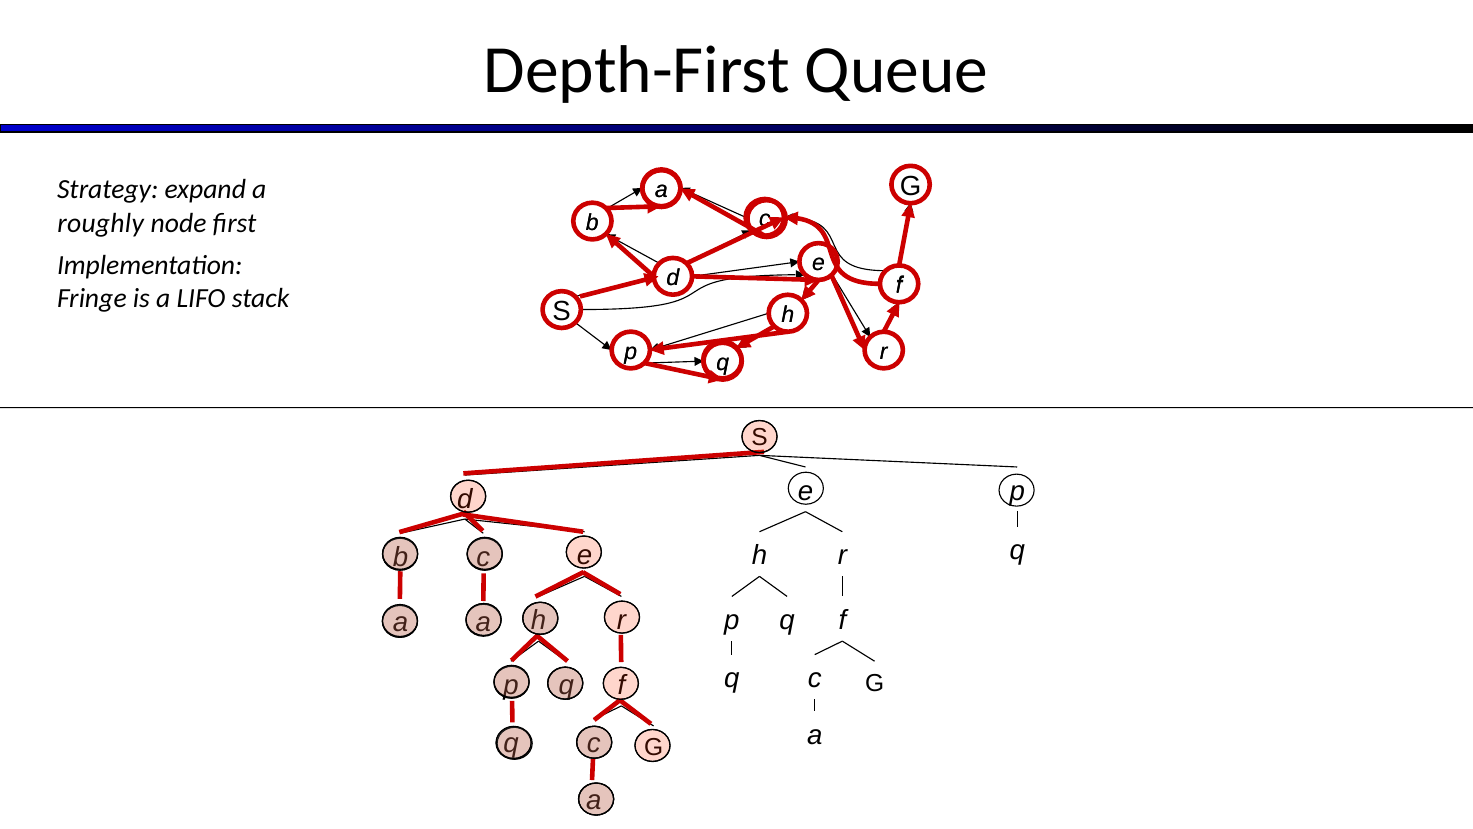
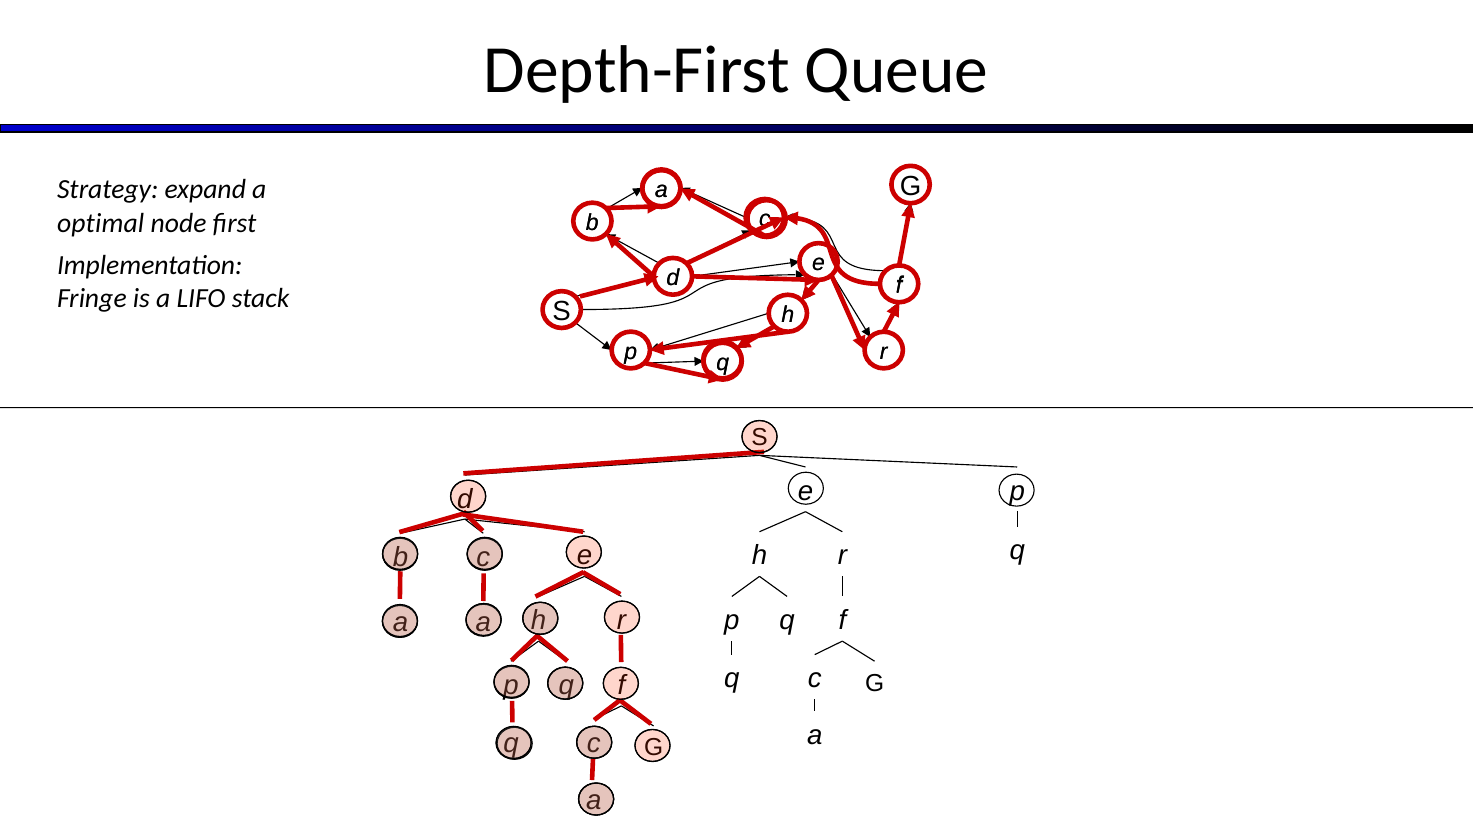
roughly: roughly -> optimal
